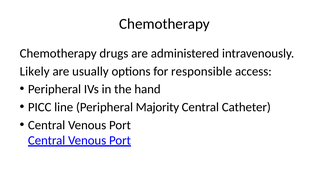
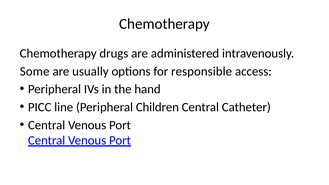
Likely: Likely -> Some
Majority: Majority -> Children
